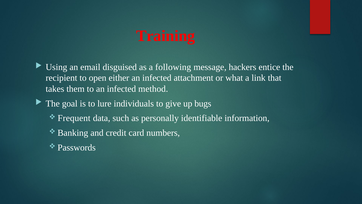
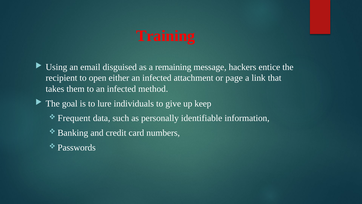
following: following -> remaining
what: what -> page
bugs: bugs -> keep
